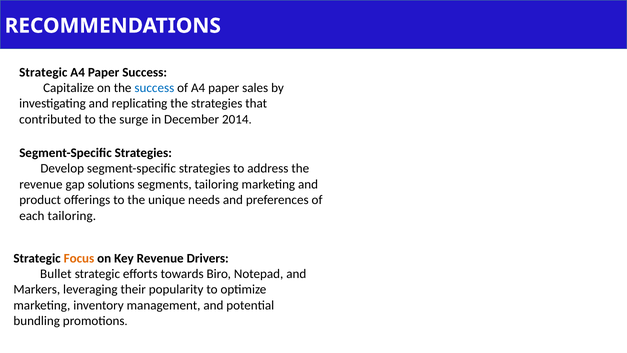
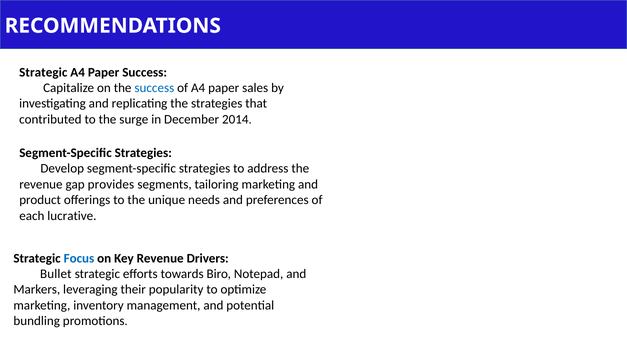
solutions: solutions -> provides
each tailoring: tailoring -> lucrative
Focus colour: orange -> blue
